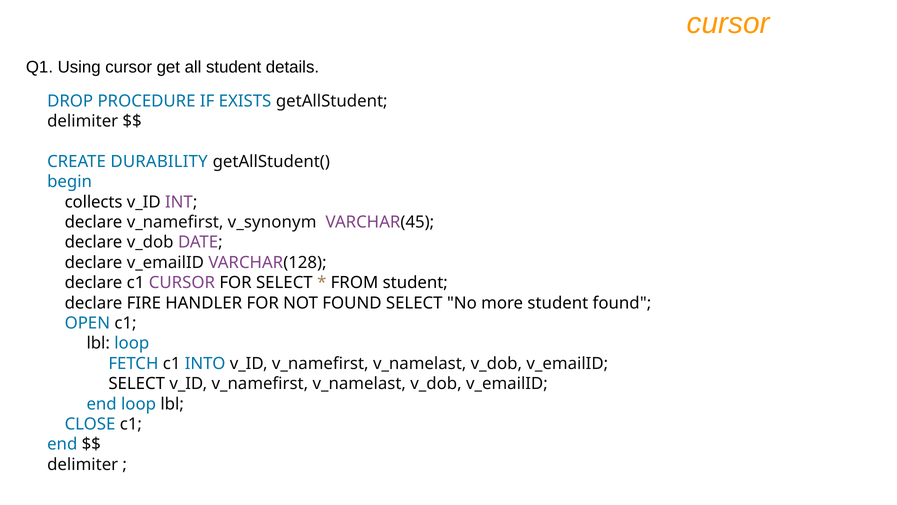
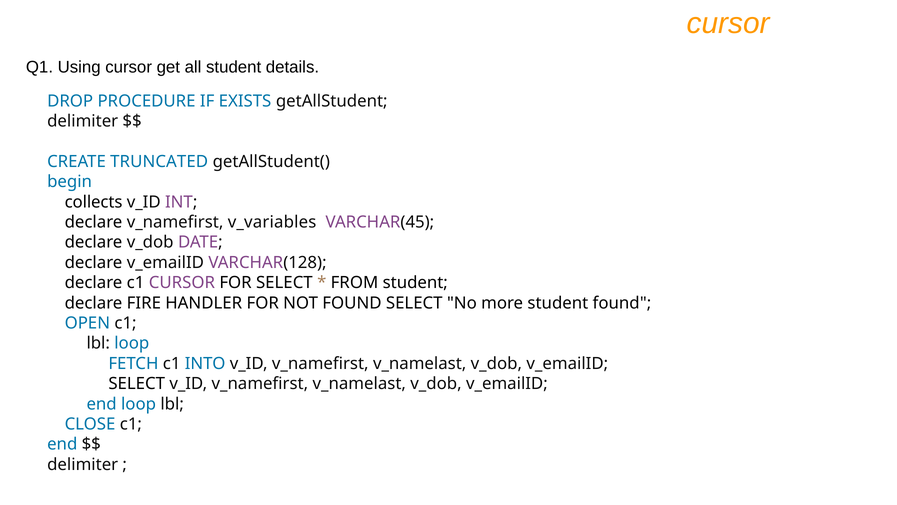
DURABILITY: DURABILITY -> TRUNCATED
v_synonym: v_synonym -> v_variables
